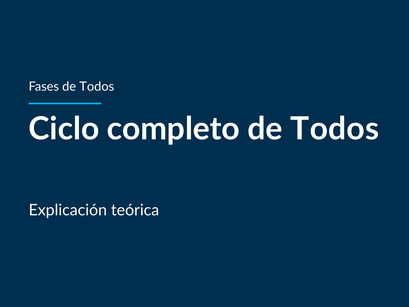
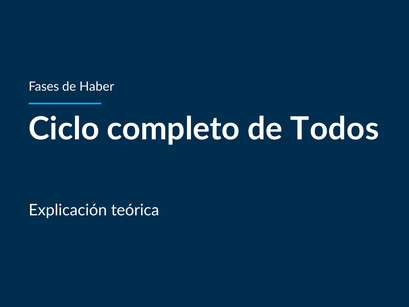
Fases de Todos: Todos -> Haber
